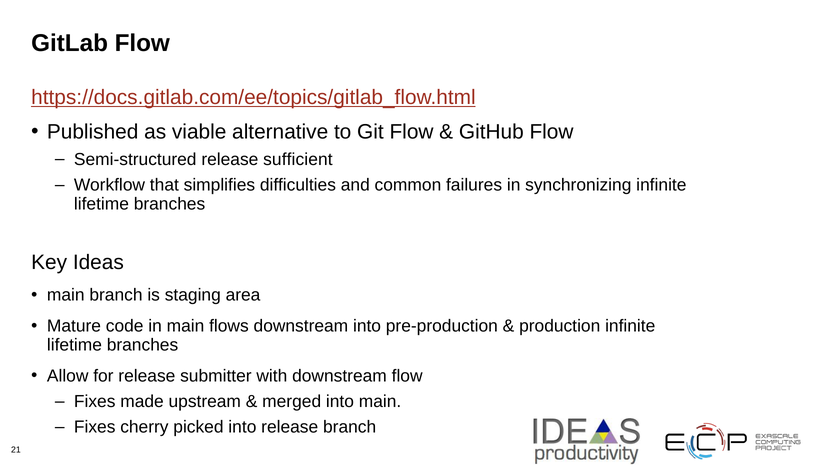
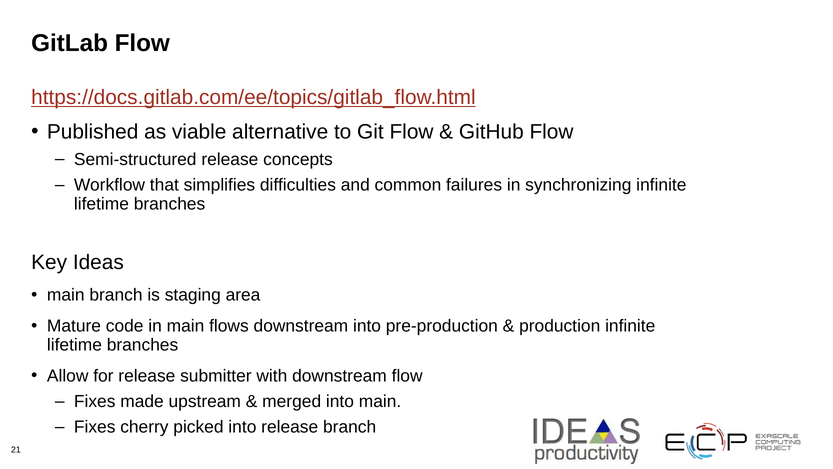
sufficient: sufficient -> concepts
